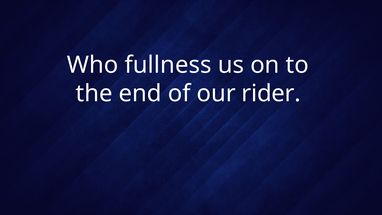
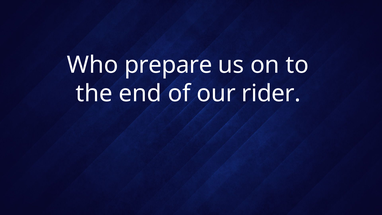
fullness: fullness -> prepare
